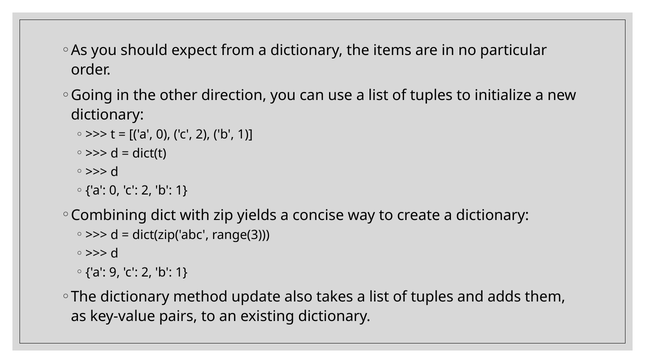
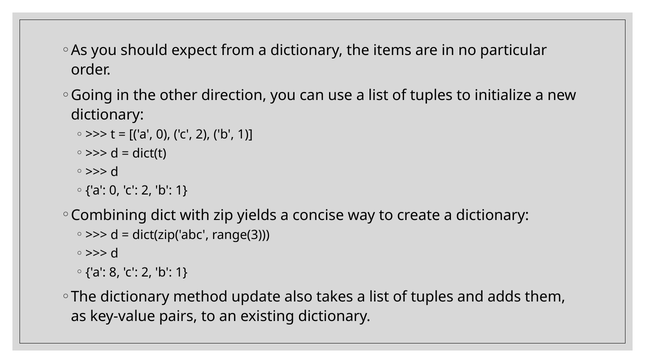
9: 9 -> 8
